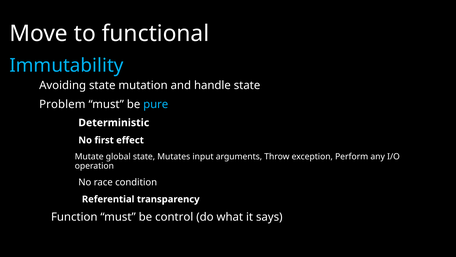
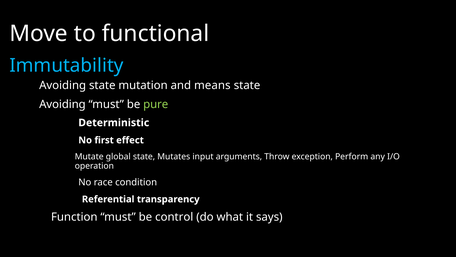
handle: handle -> means
Problem at (62, 104): Problem -> Avoiding
pure colour: light blue -> light green
